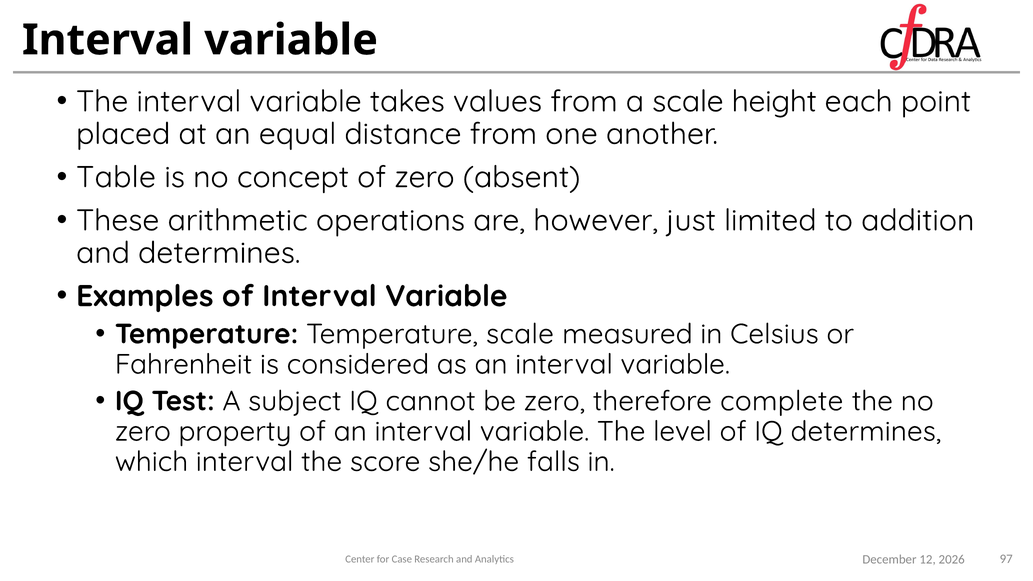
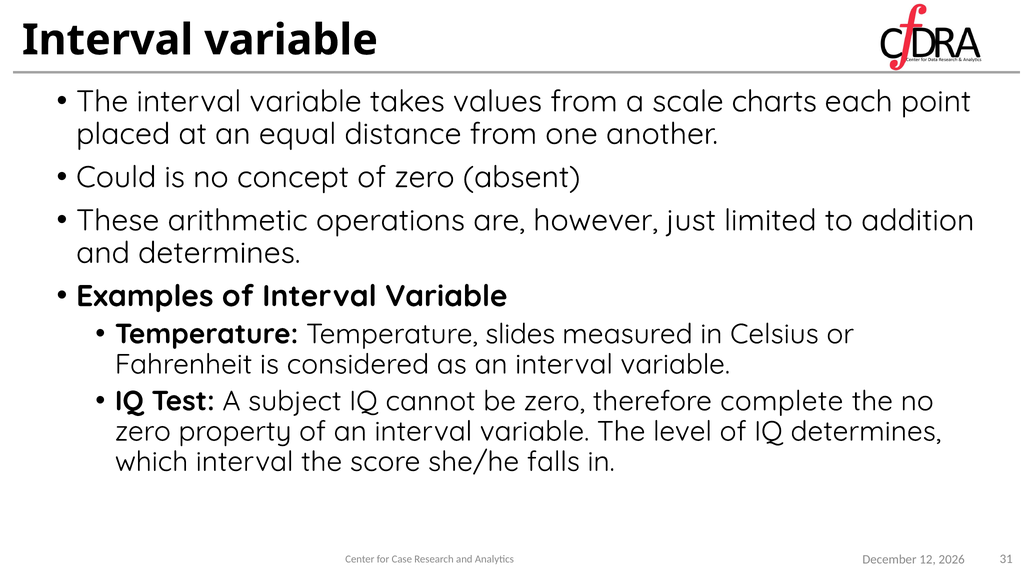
height: height -> charts
Table: Table -> Could
Temperature scale: scale -> slides
97: 97 -> 31
